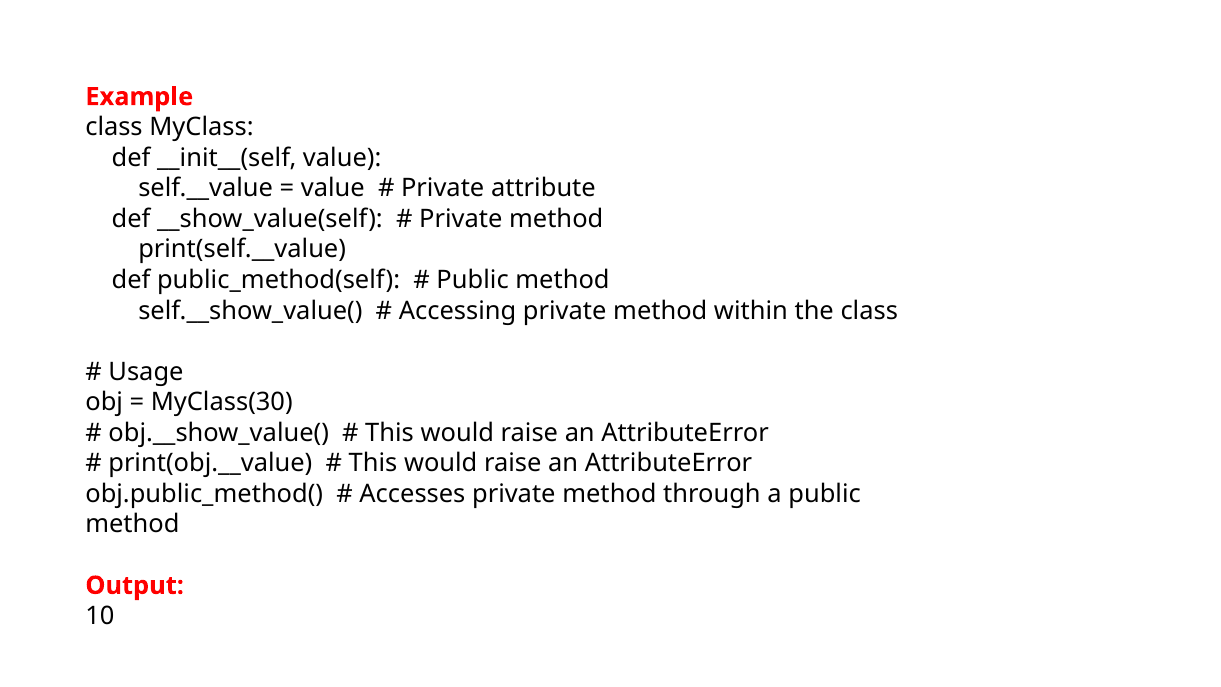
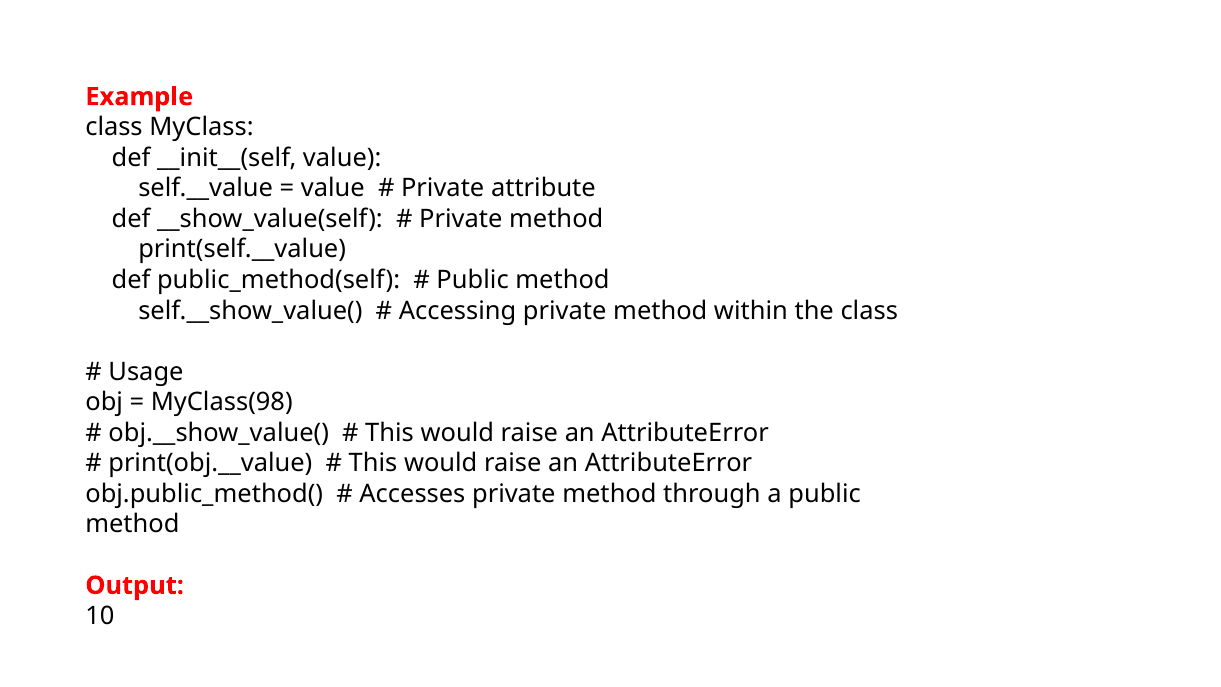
MyClass(30: MyClass(30 -> MyClass(98
